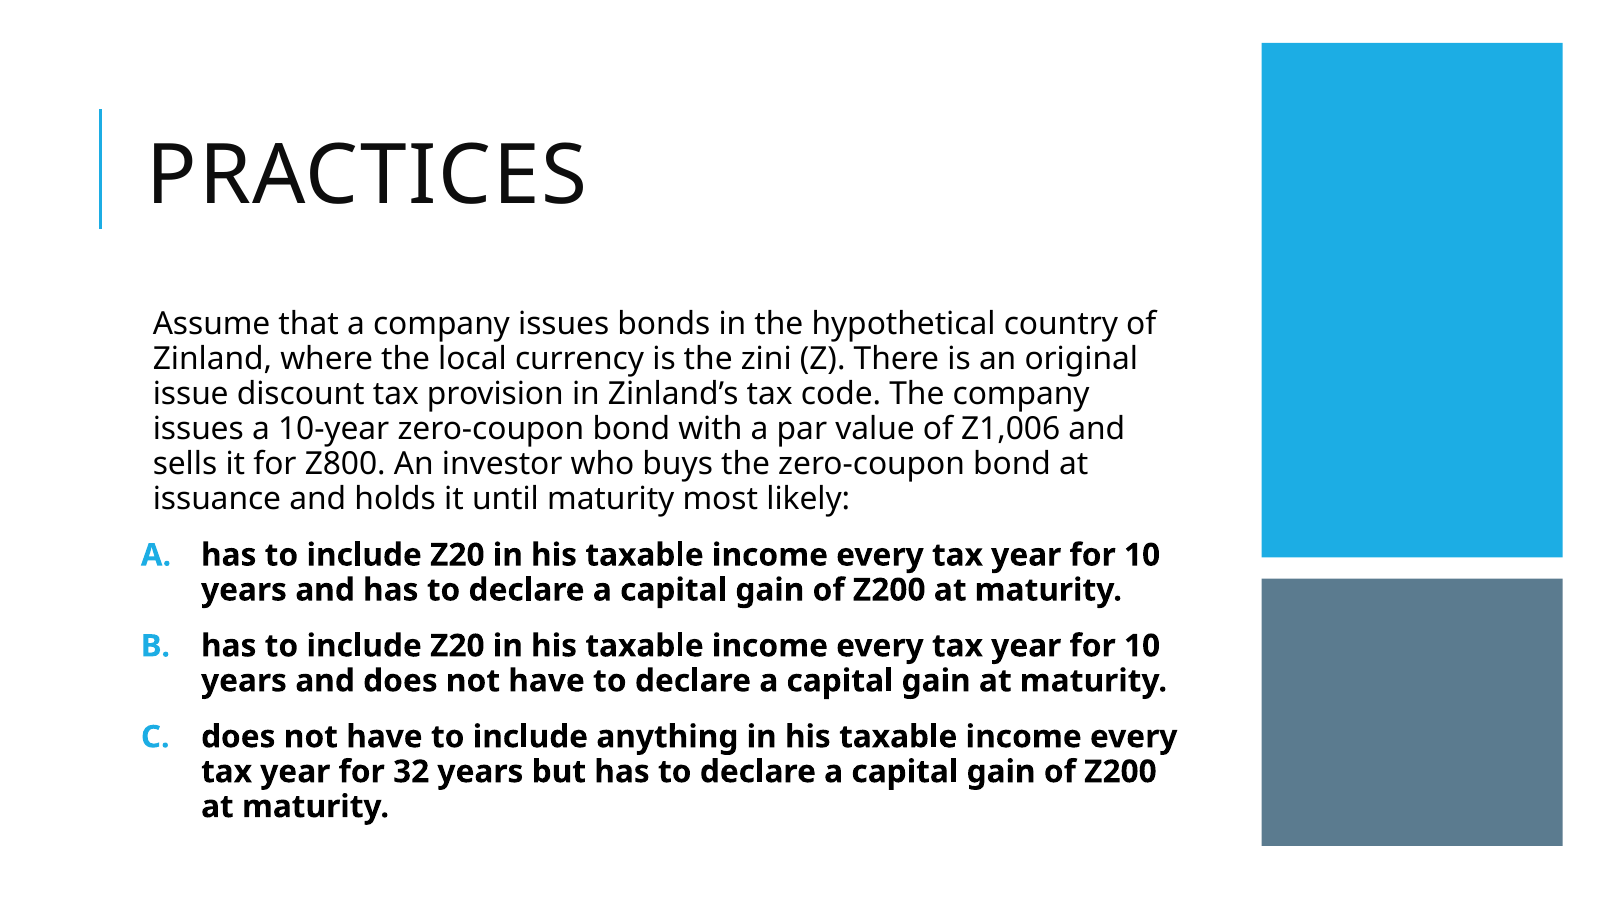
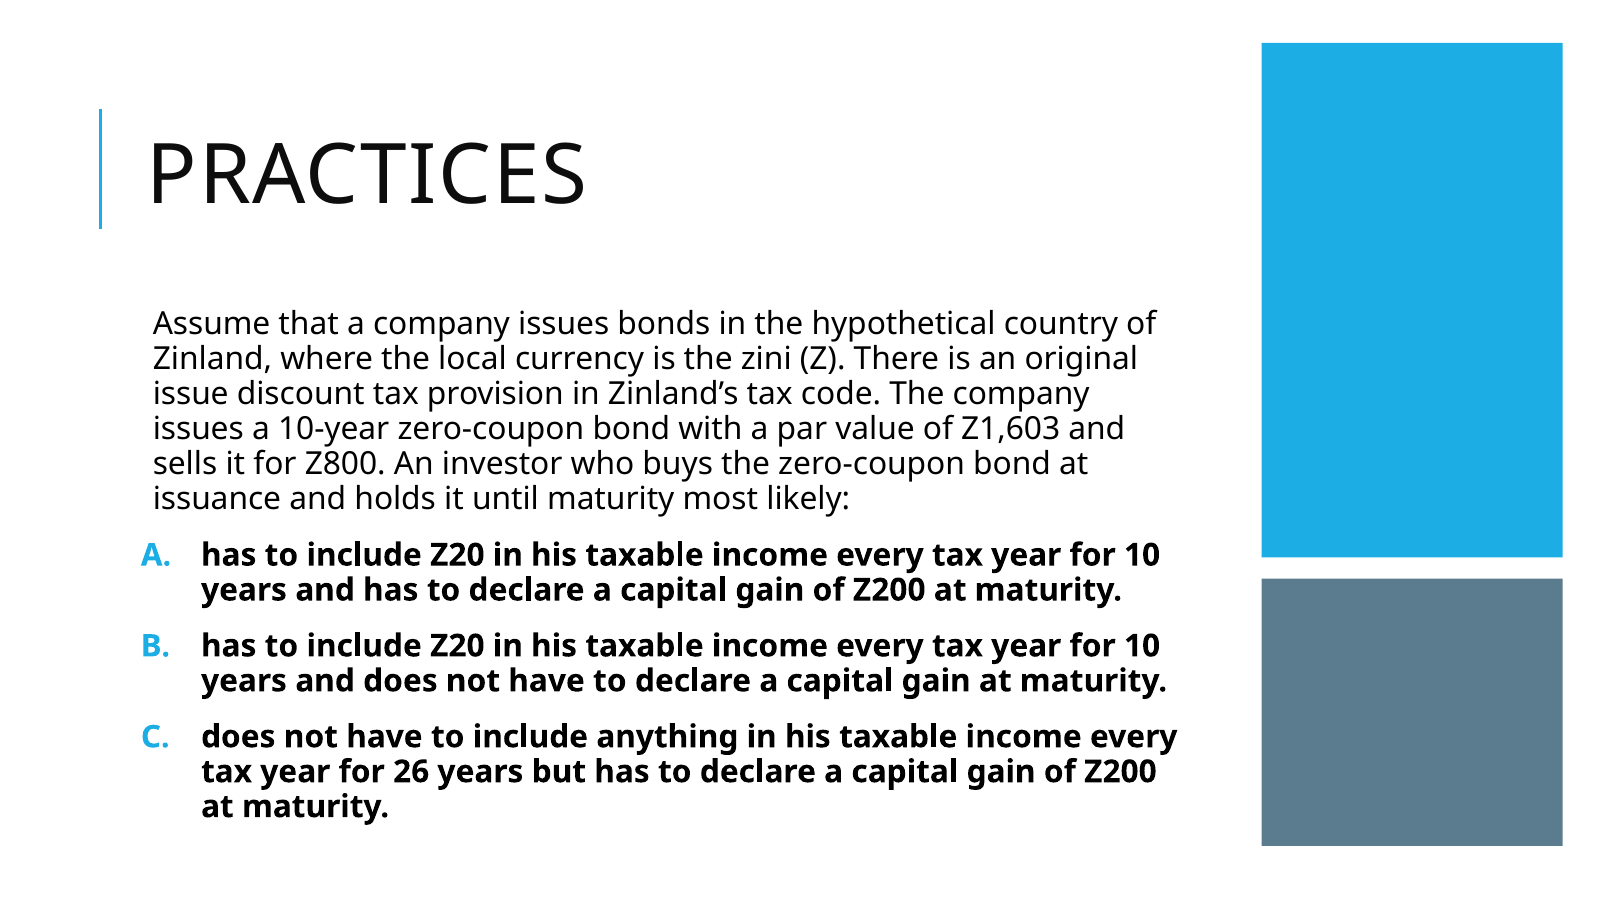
Z1,006: Z1,006 -> Z1,603
32: 32 -> 26
